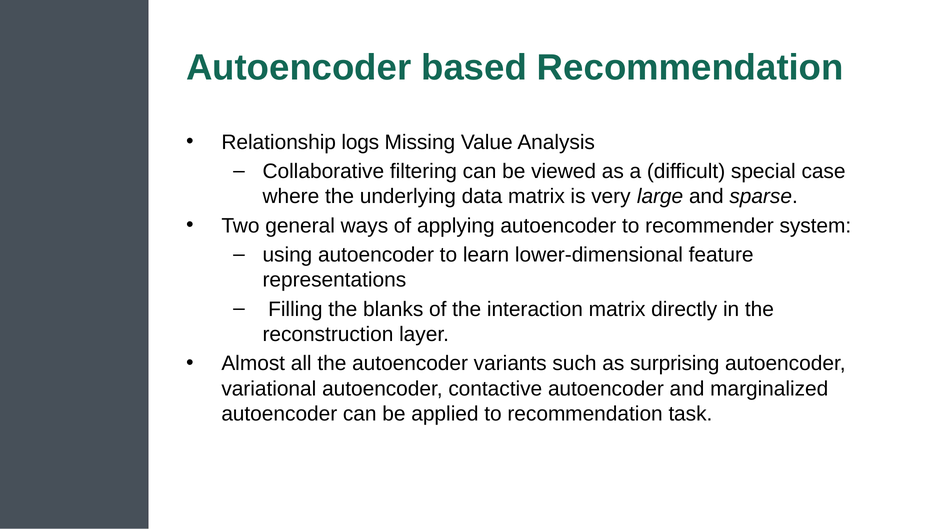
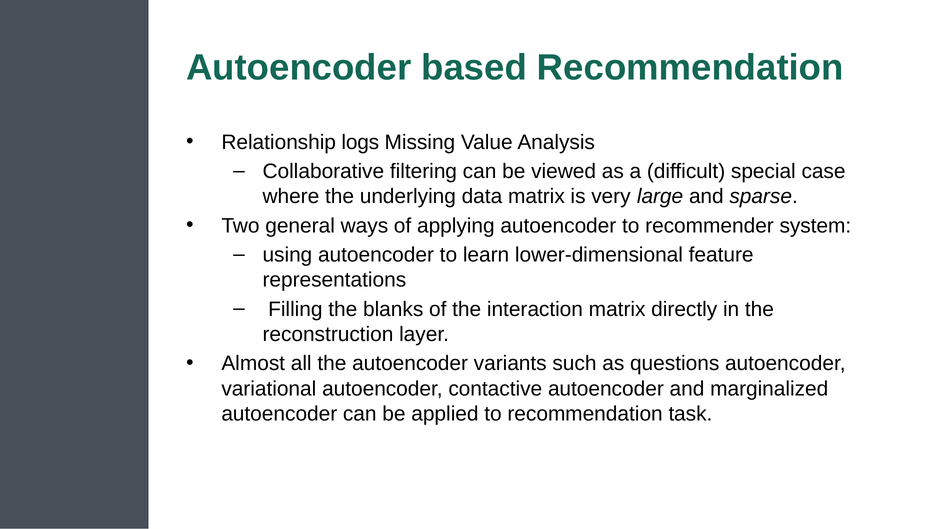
surprising: surprising -> questions
